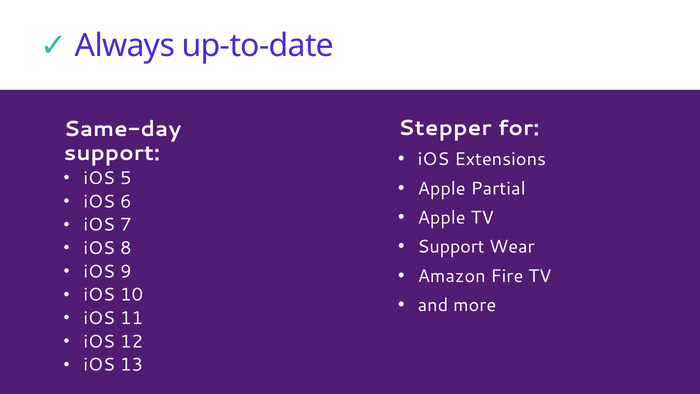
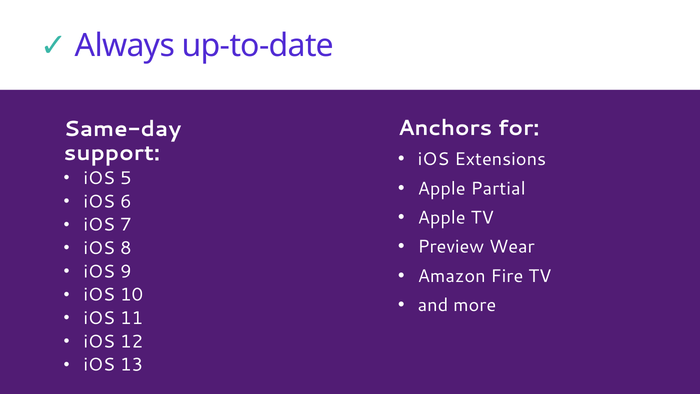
Stepper: Stepper -> Anchors
Support at (451, 247): Support -> Preview
